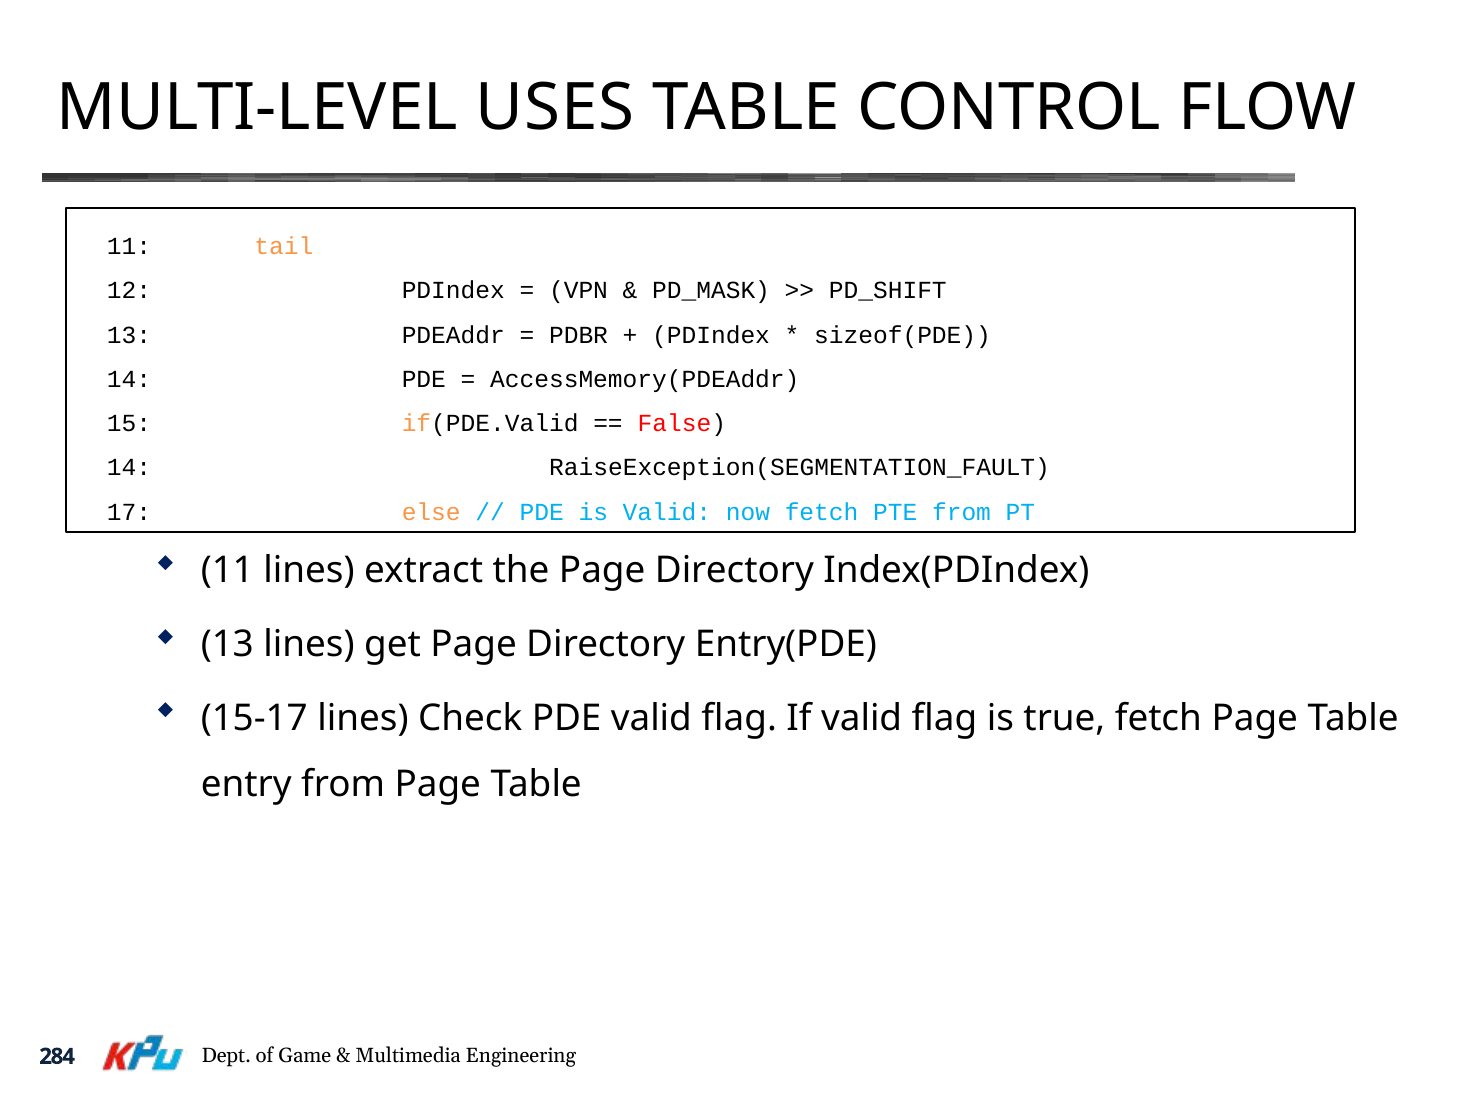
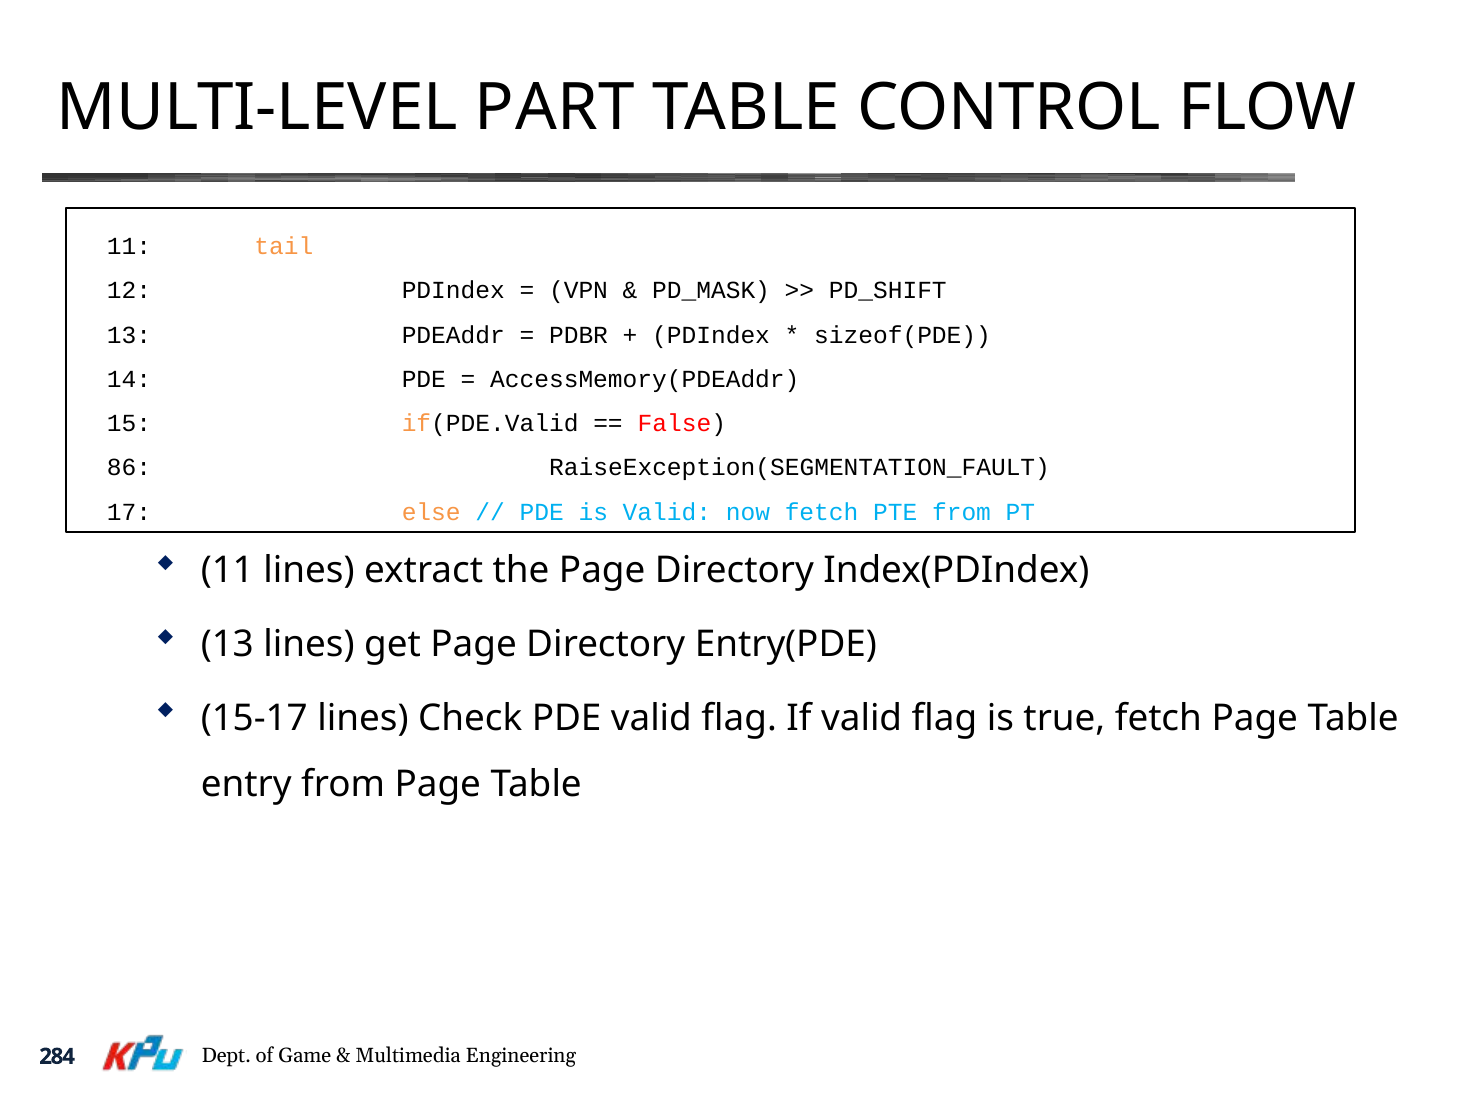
USES: USES -> PART
14 at (129, 468): 14 -> 86
